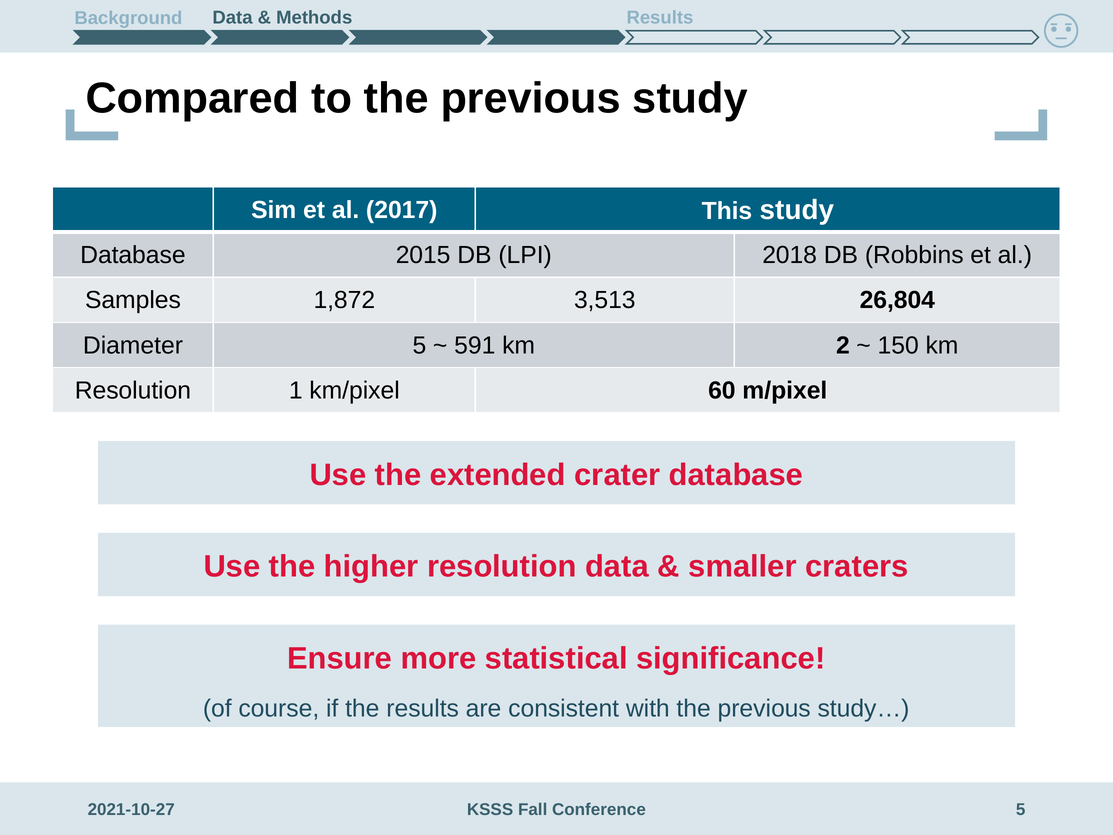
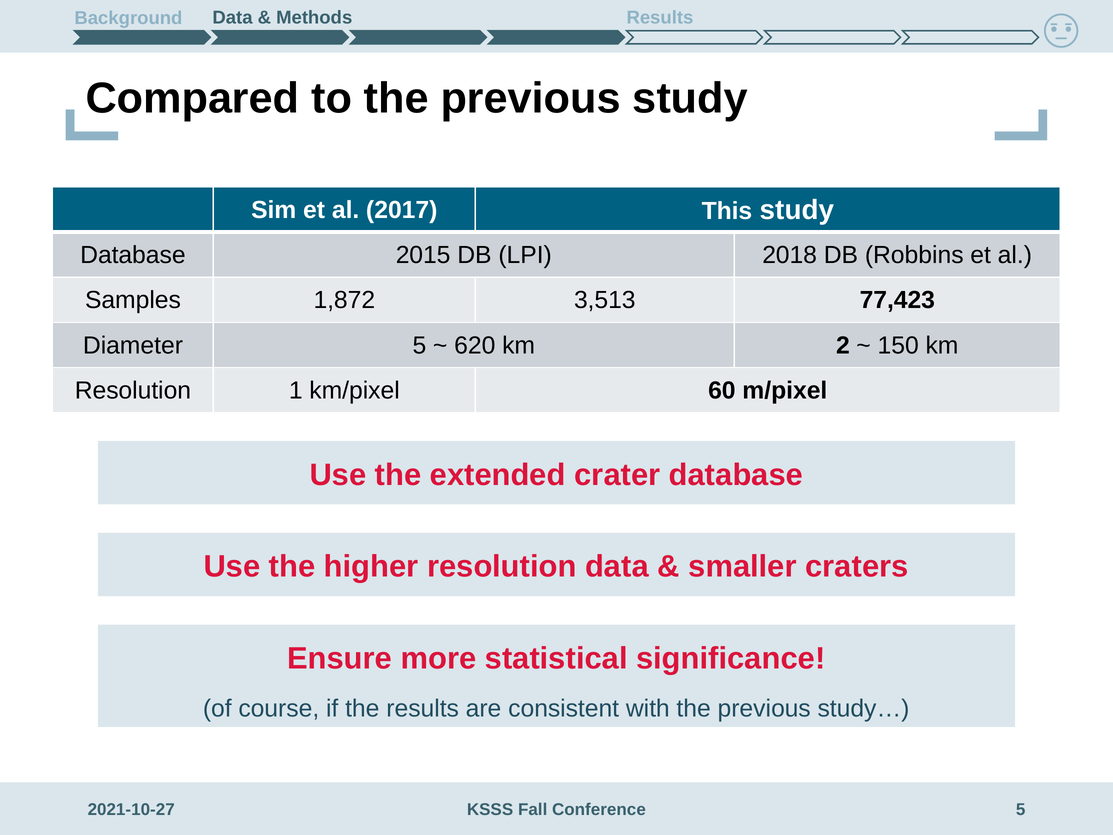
26,804: 26,804 -> 77,423
591: 591 -> 620
